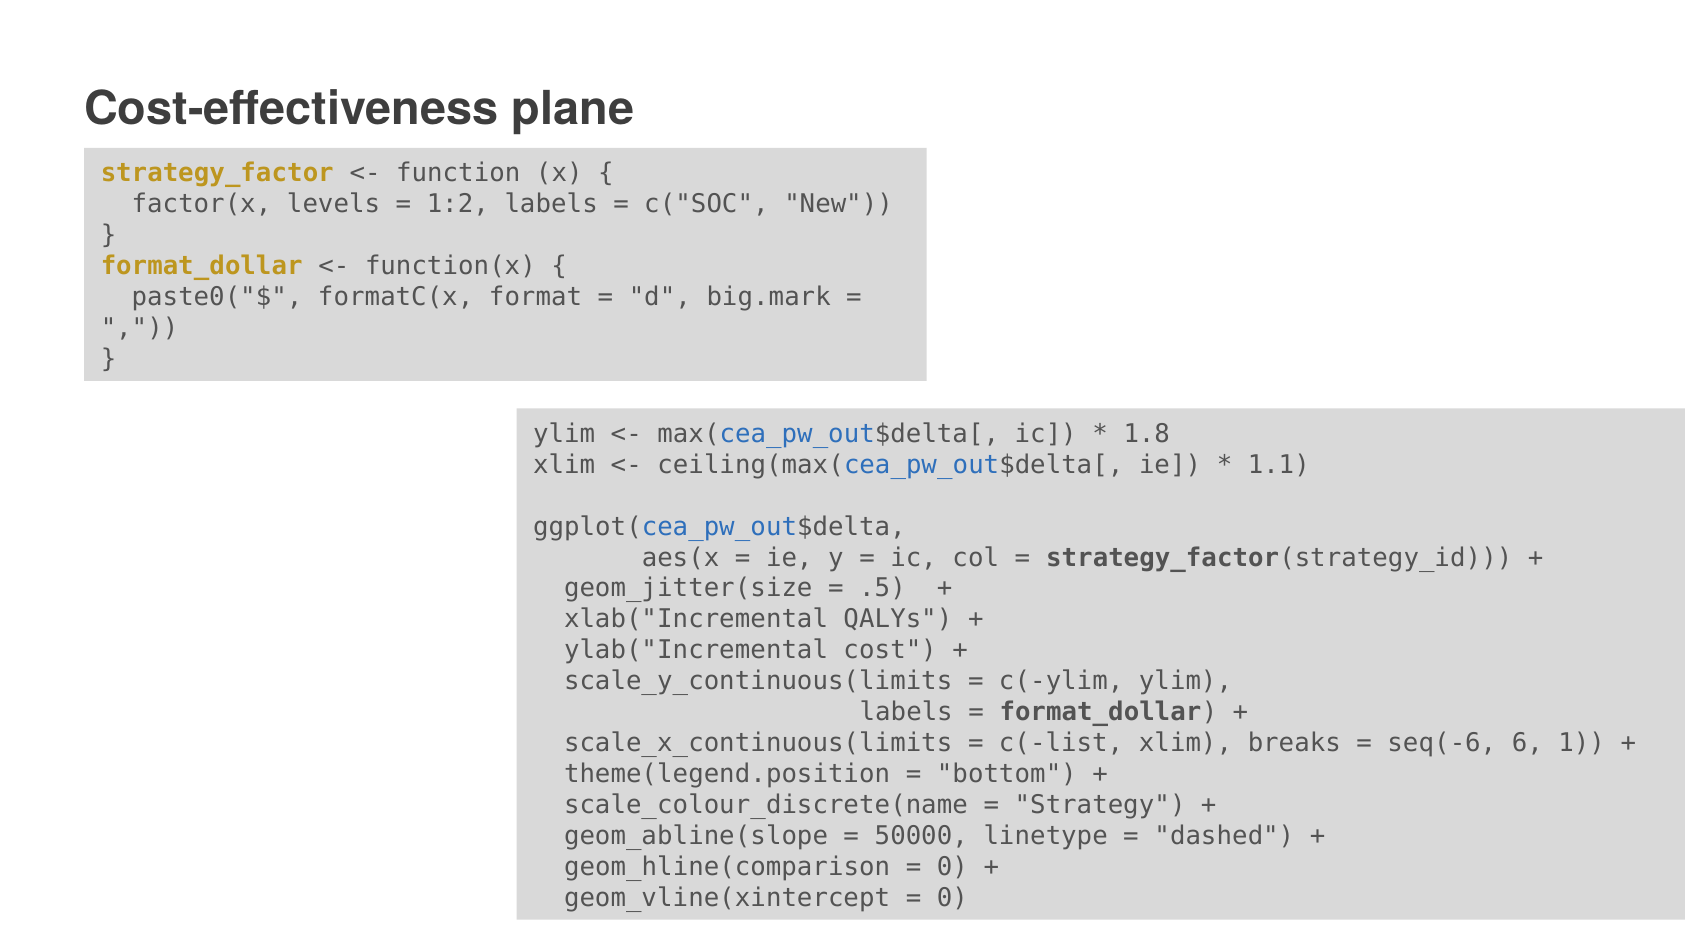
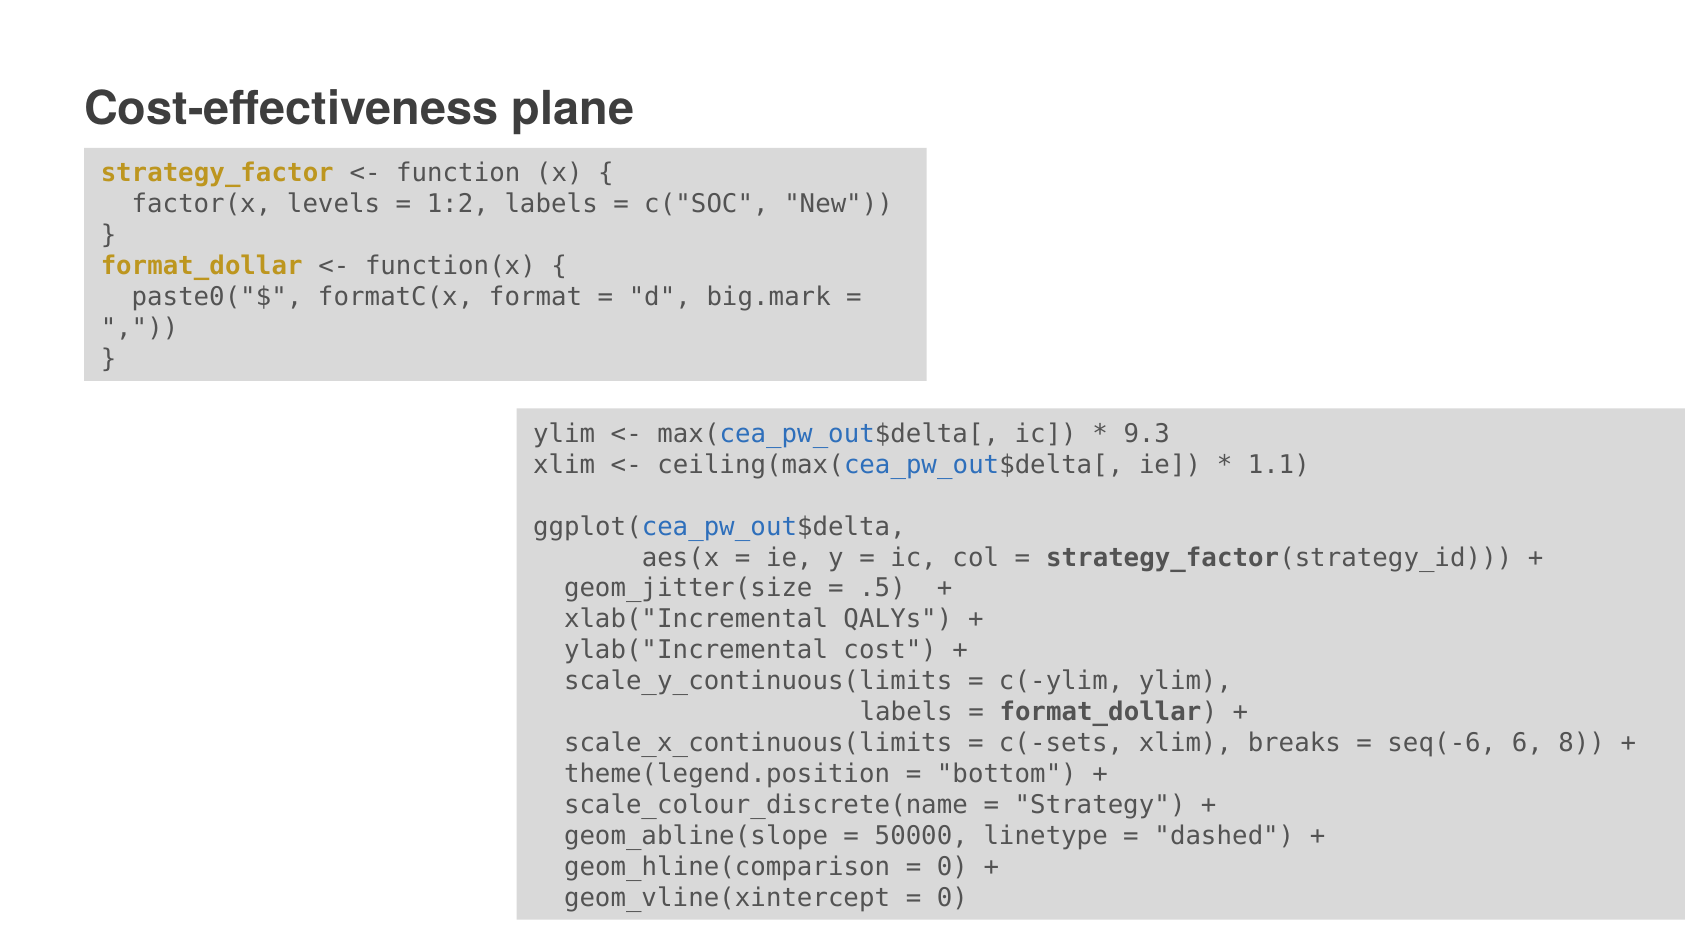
1.8: 1.8 -> 9.3
c(-list: c(-list -> c(-sets
1: 1 -> 8
